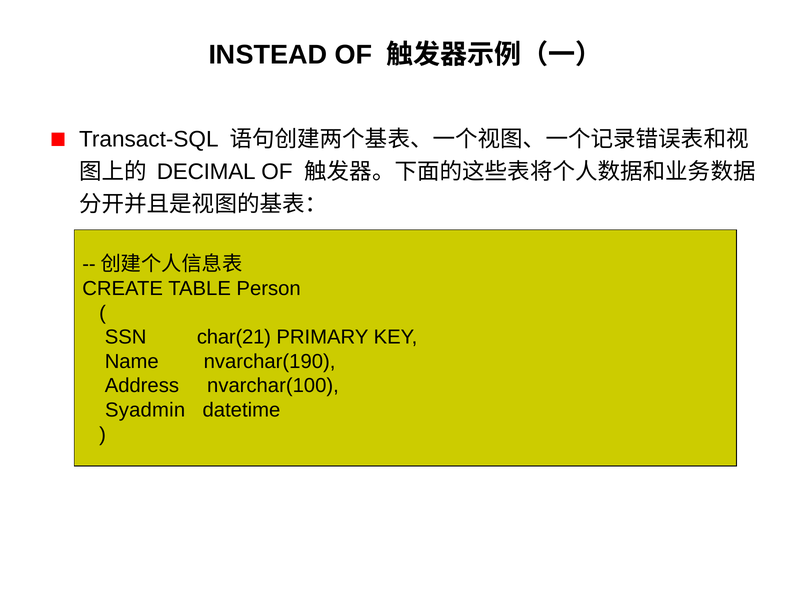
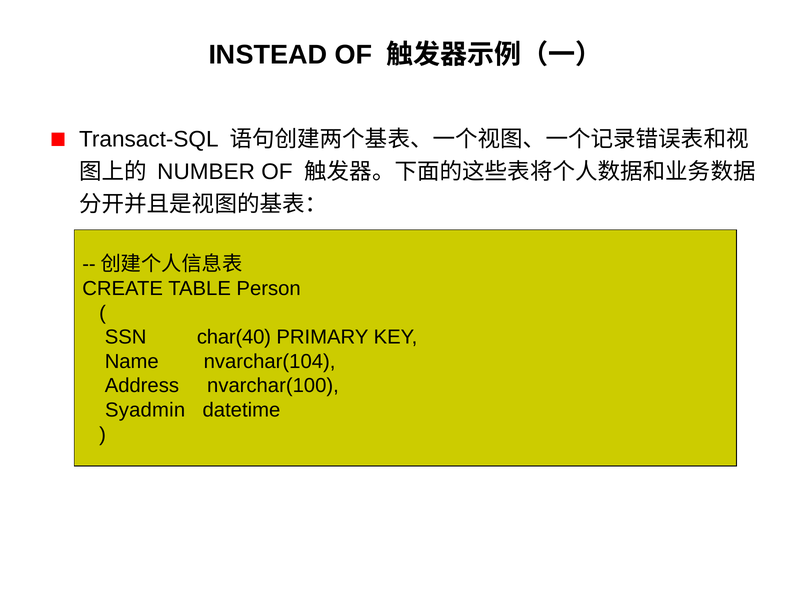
DECIMAL: DECIMAL -> NUMBER
char(21: char(21 -> char(40
nvarchar(190: nvarchar(190 -> nvarchar(104
